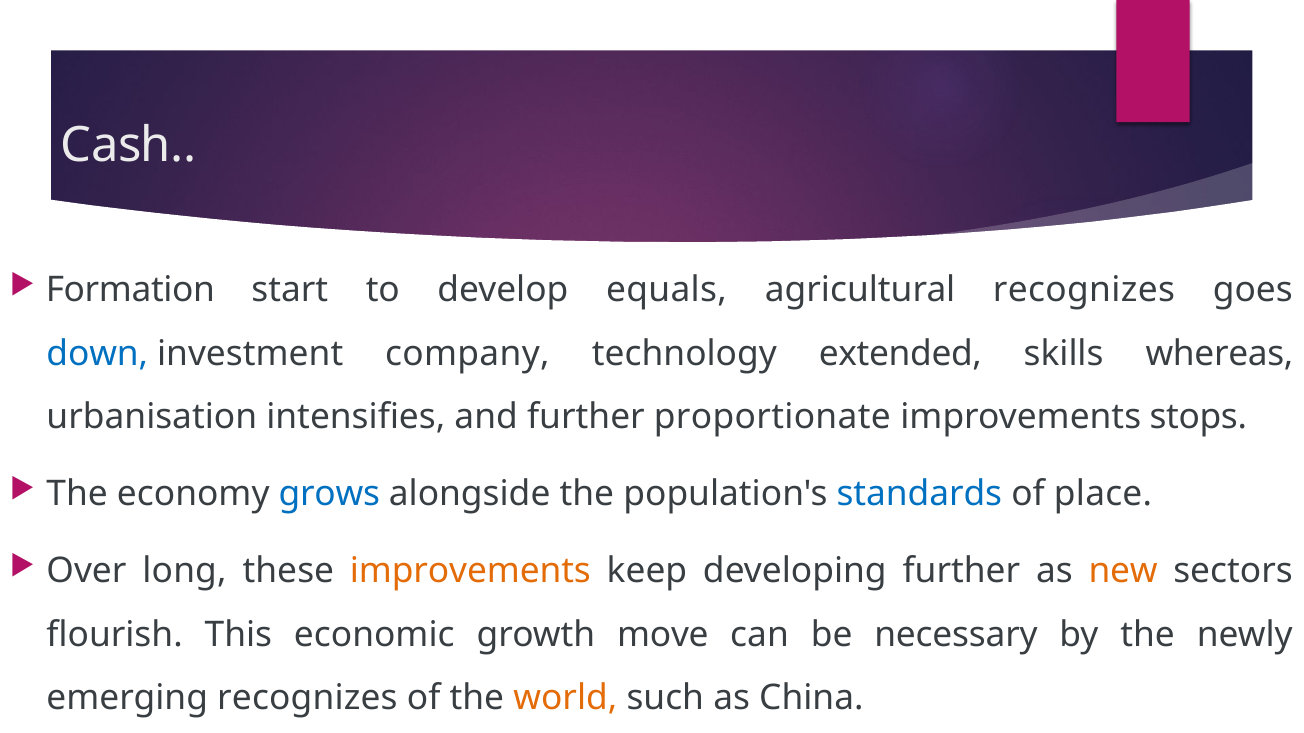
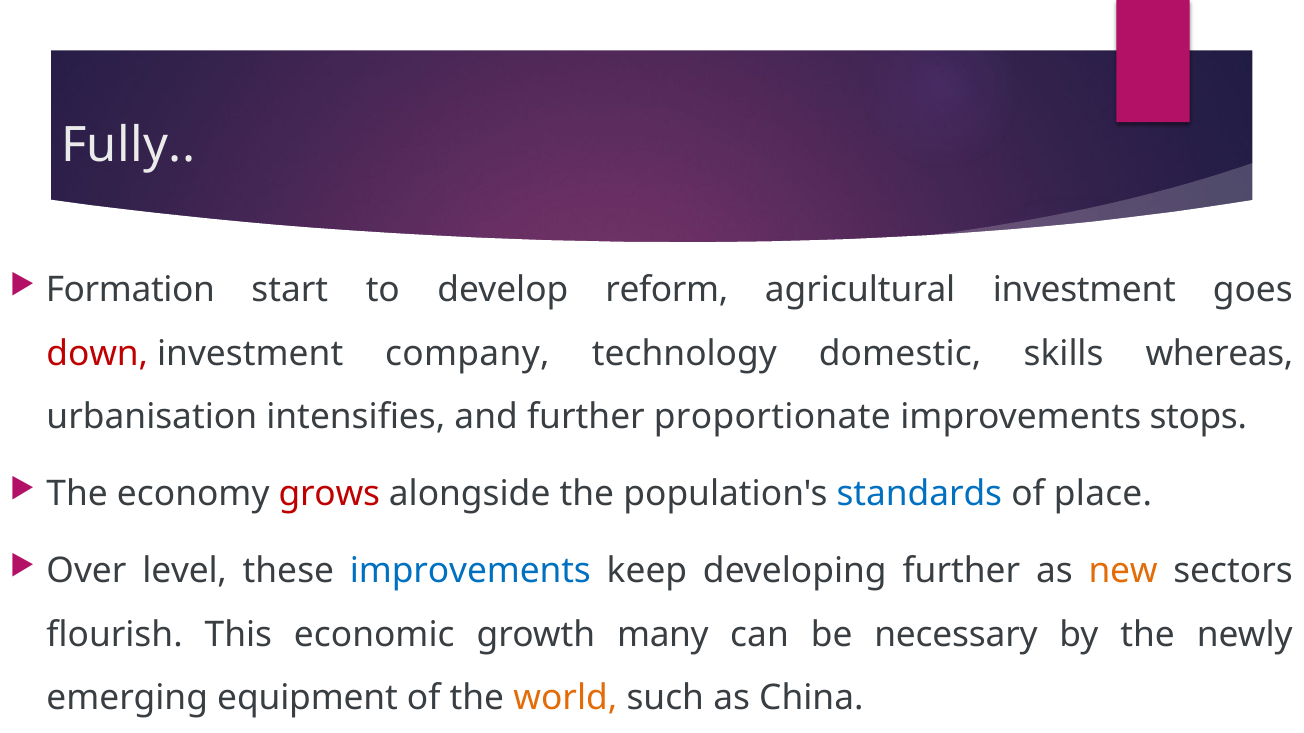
Cash: Cash -> Fully
equals: equals -> reform
agricultural recognizes: recognizes -> investment
down colour: blue -> red
extended: extended -> domestic
grows colour: blue -> red
long: long -> level
improvements at (470, 572) colour: orange -> blue
move: move -> many
emerging recognizes: recognizes -> equipment
